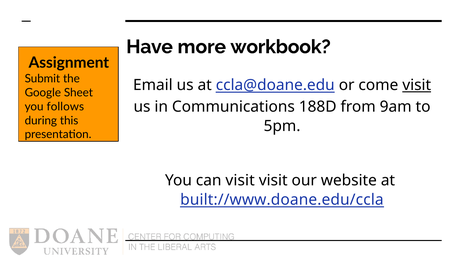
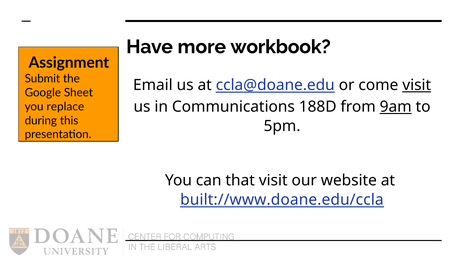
follows: follows -> replace
9am underline: none -> present
can visit: visit -> that
